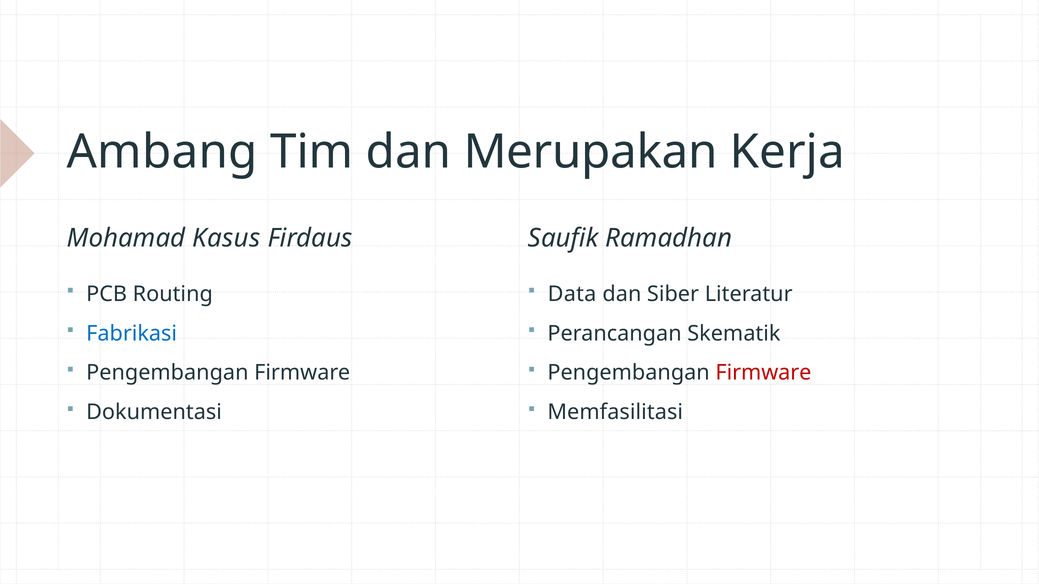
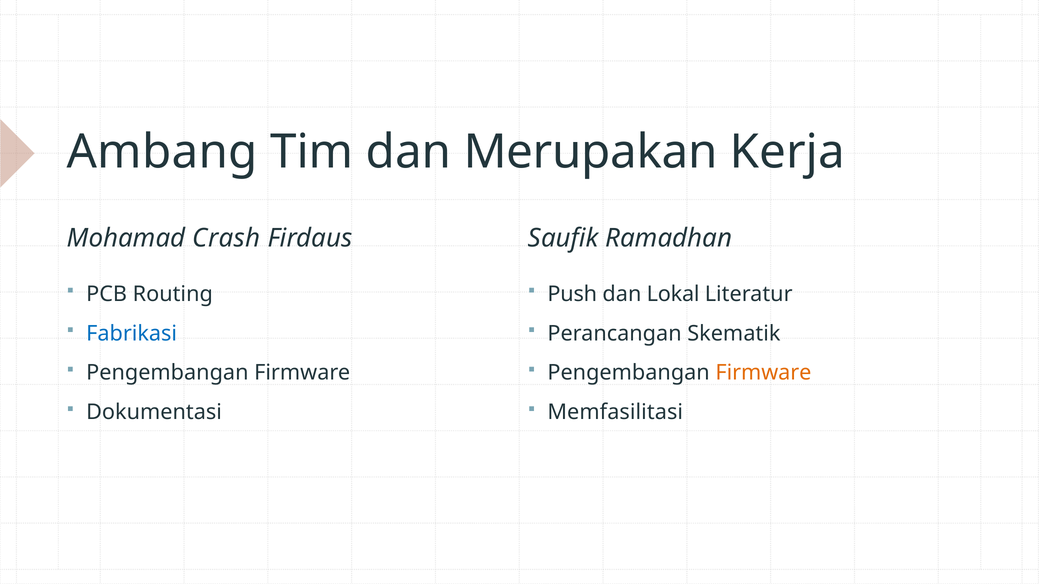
Kasus: Kasus -> Crash
Data: Data -> Push
Siber: Siber -> Lokal
Firmware at (763, 373) colour: red -> orange
